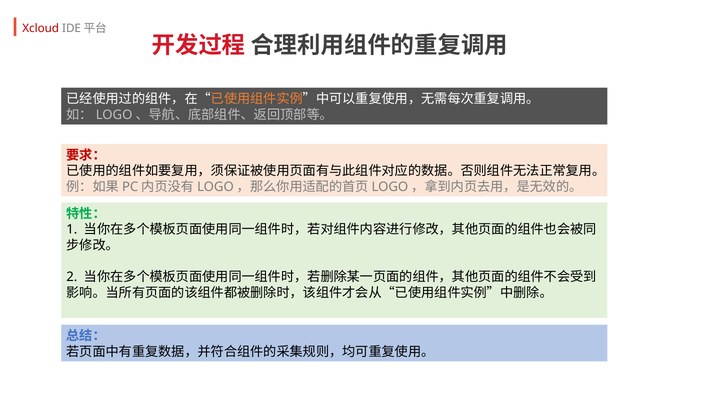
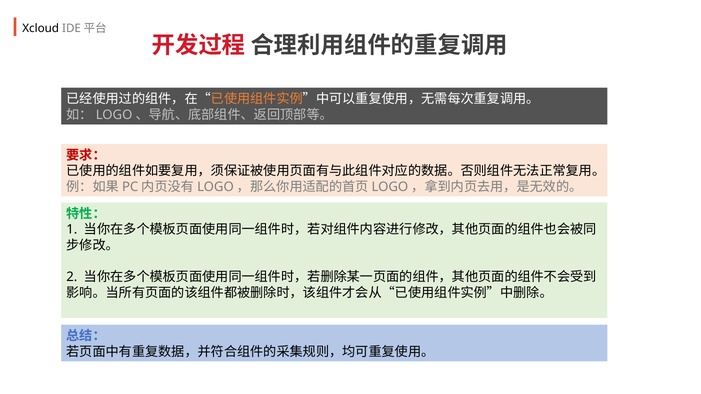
Xcloud colour: red -> black
